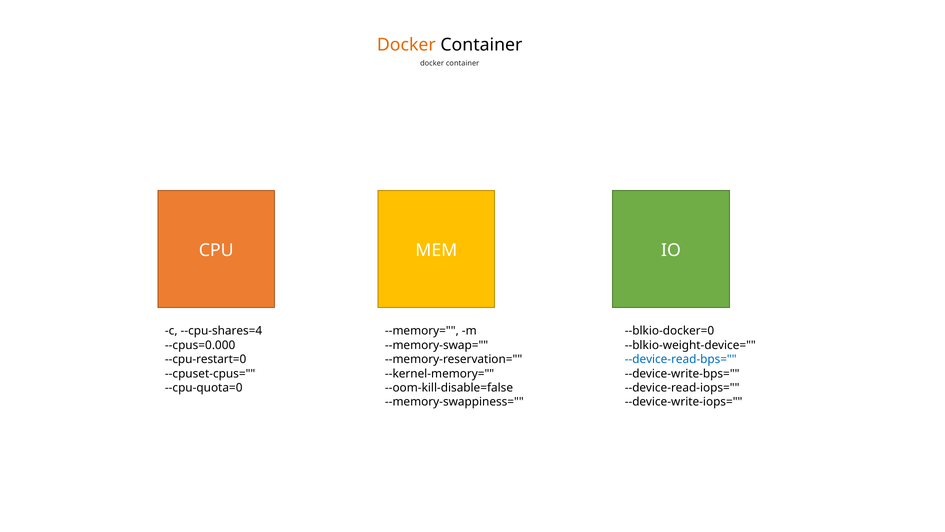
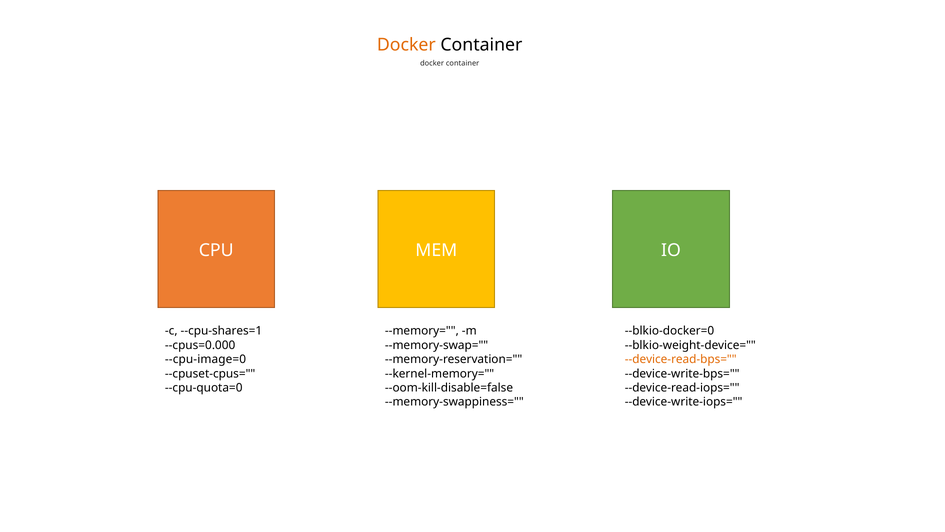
--cpu-shares=4: --cpu-shares=4 -> --cpu-shares=1
--cpu-restart=0: --cpu-restart=0 -> --cpu-image=0
--device-read-bps= colour: blue -> orange
